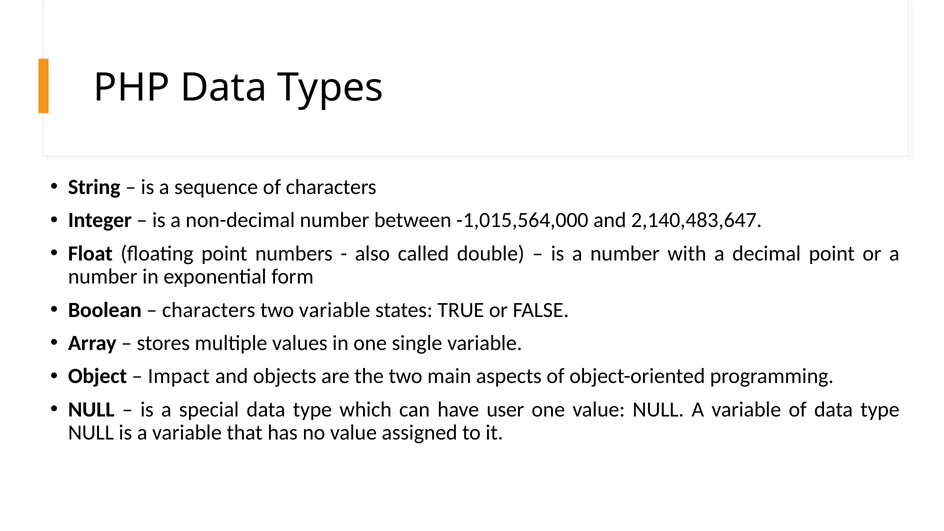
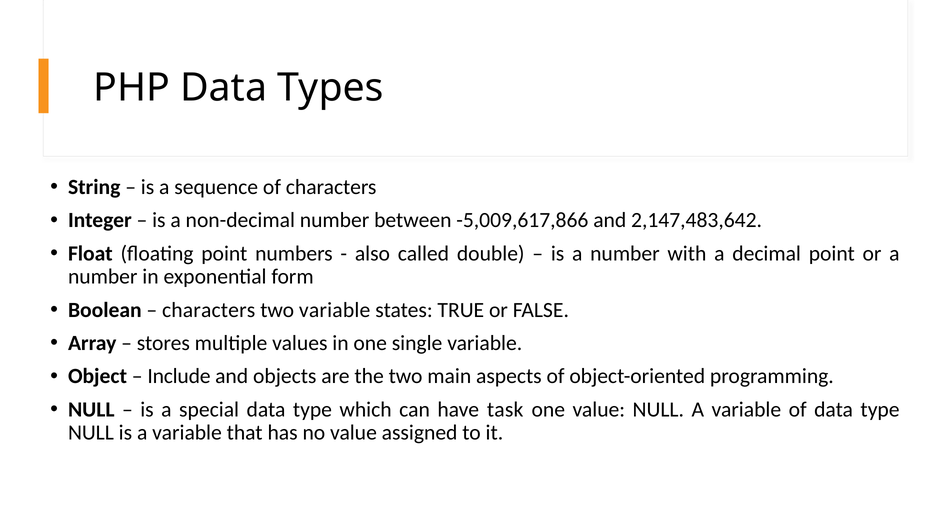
-1,015,564,000: -1,015,564,000 -> -5,009,617,866
2,140,483,647: 2,140,483,647 -> 2,147,483,642
Impact: Impact -> Include
user: user -> task
